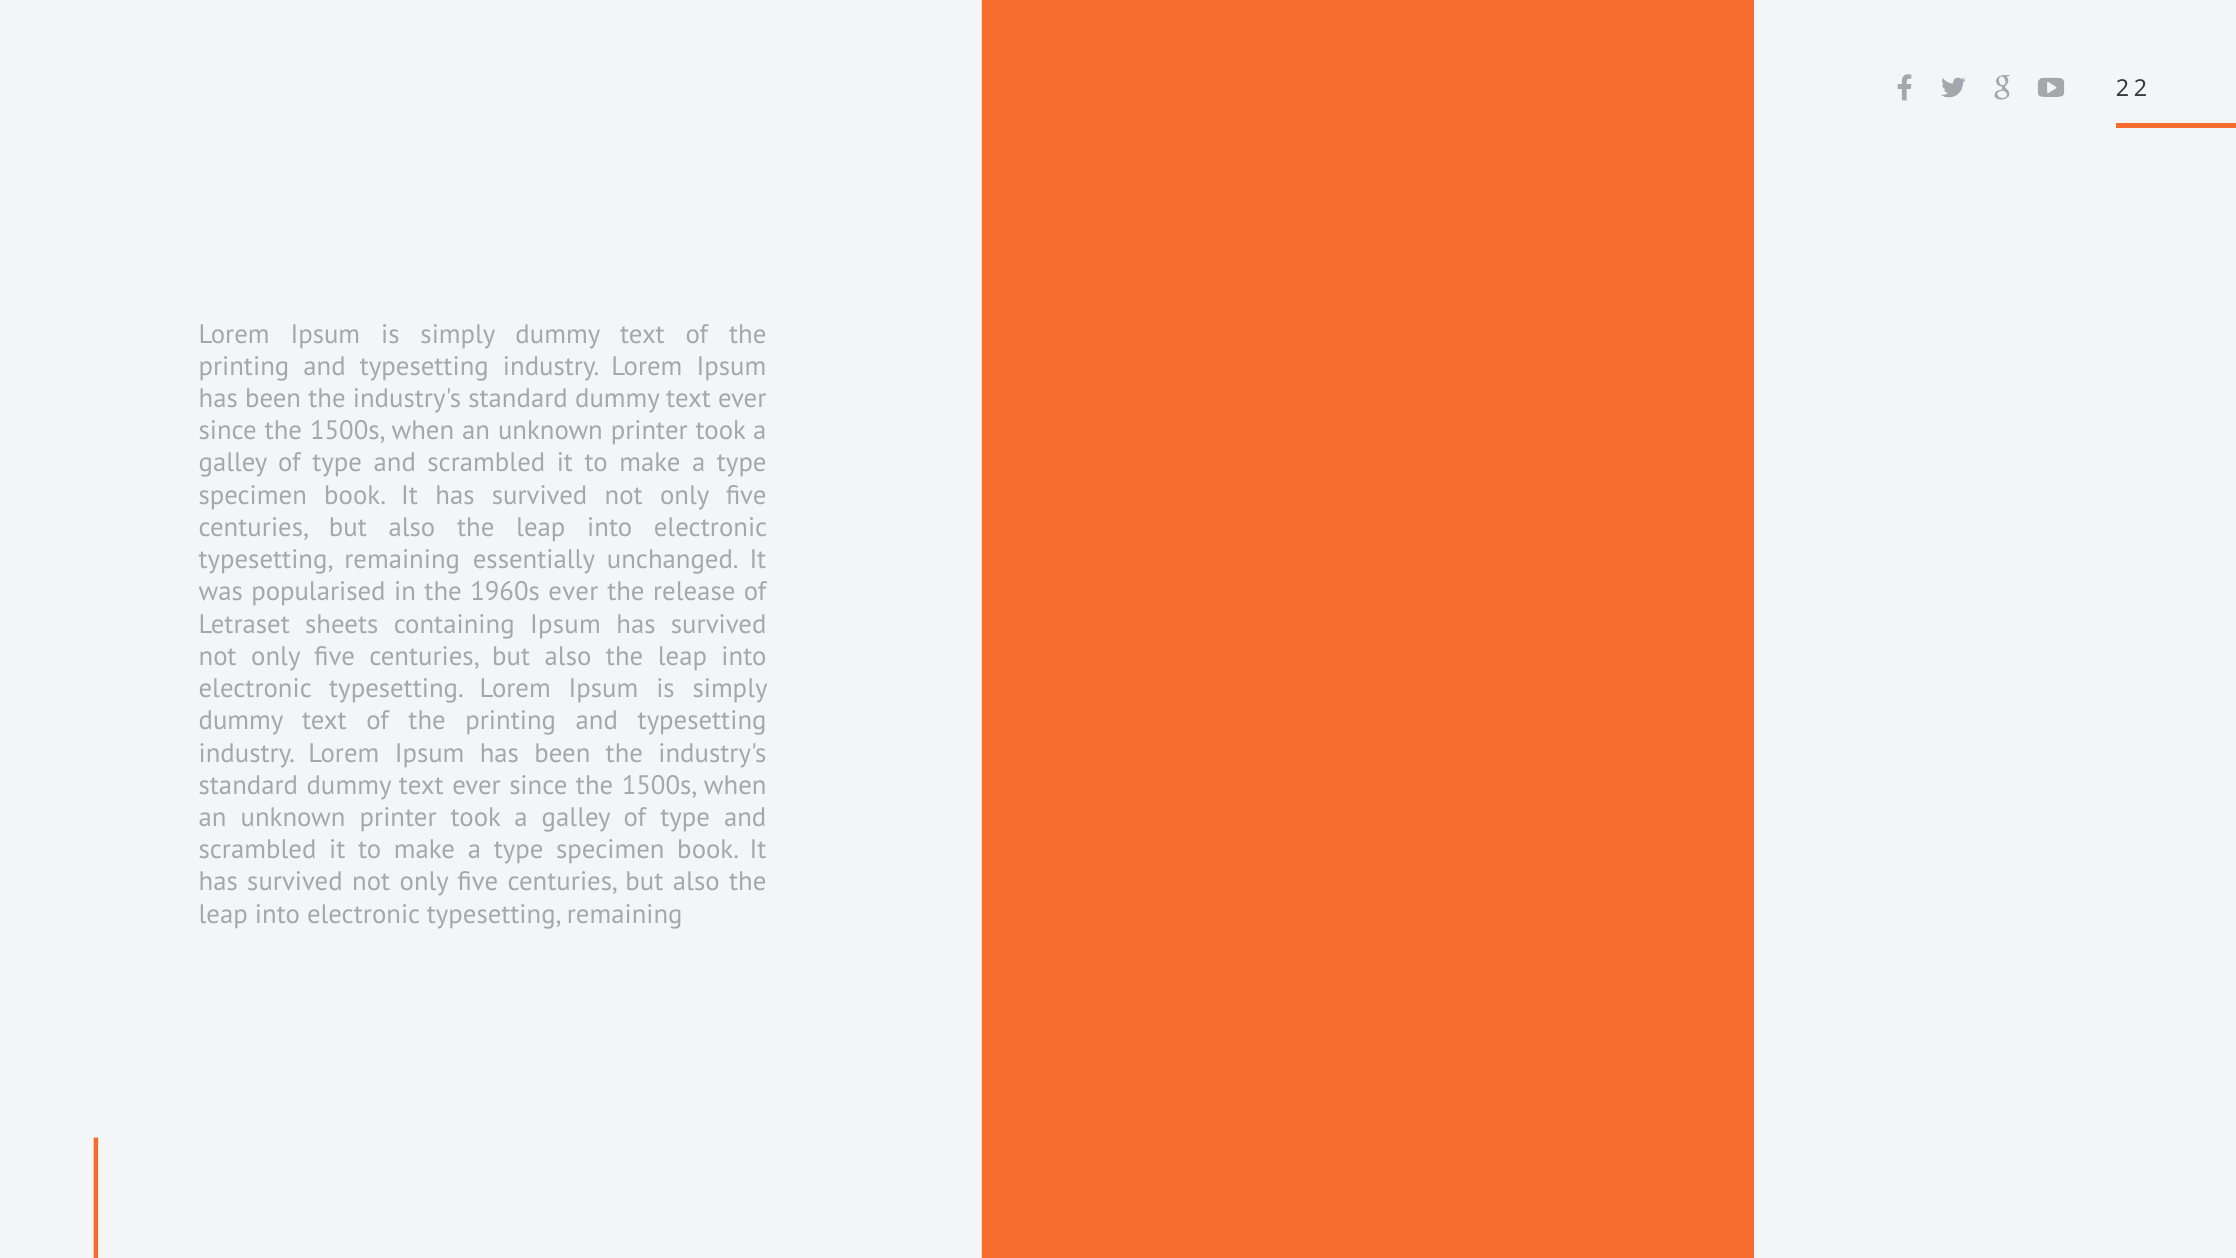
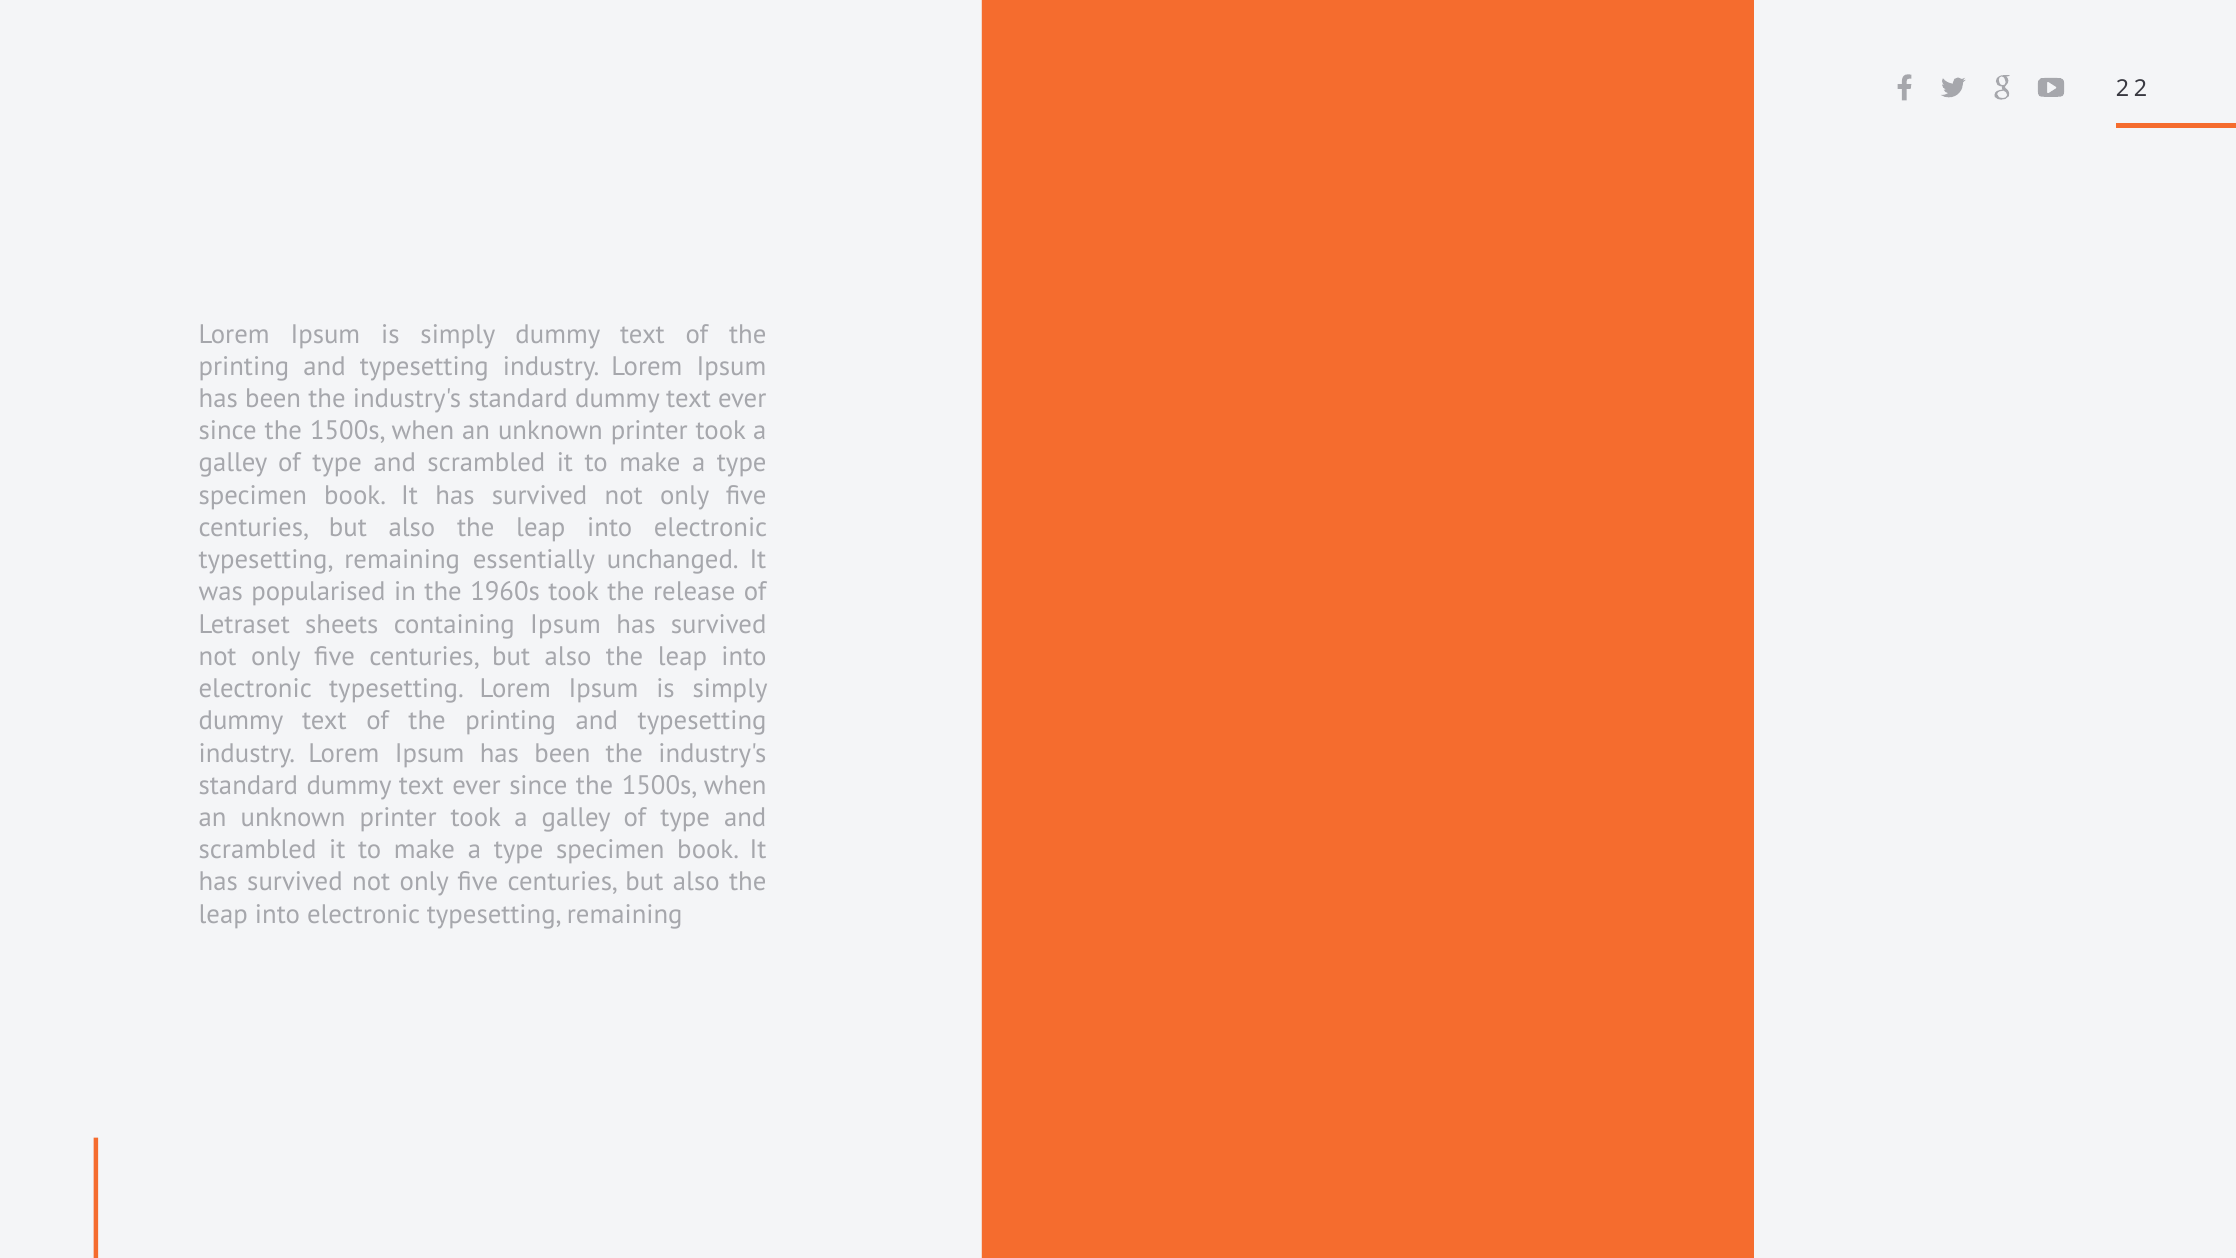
1960s ever: ever -> took
